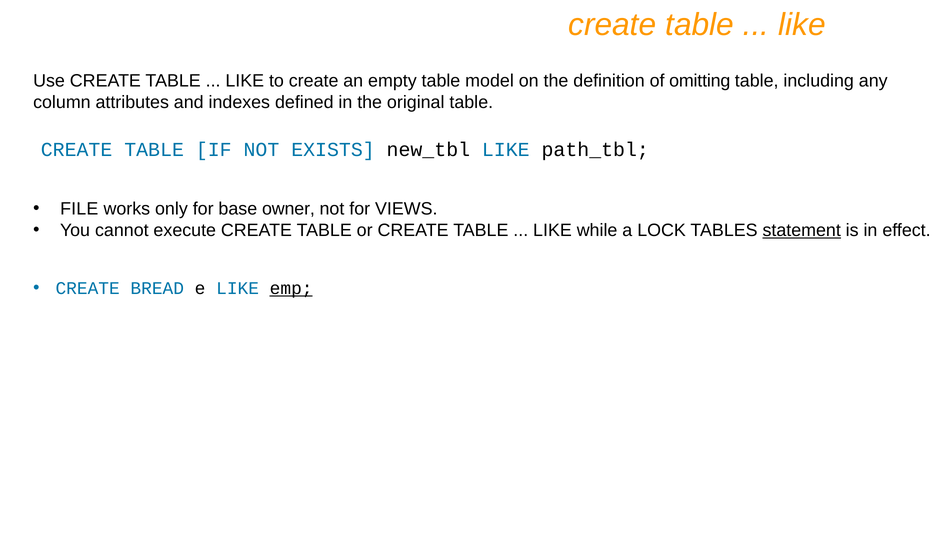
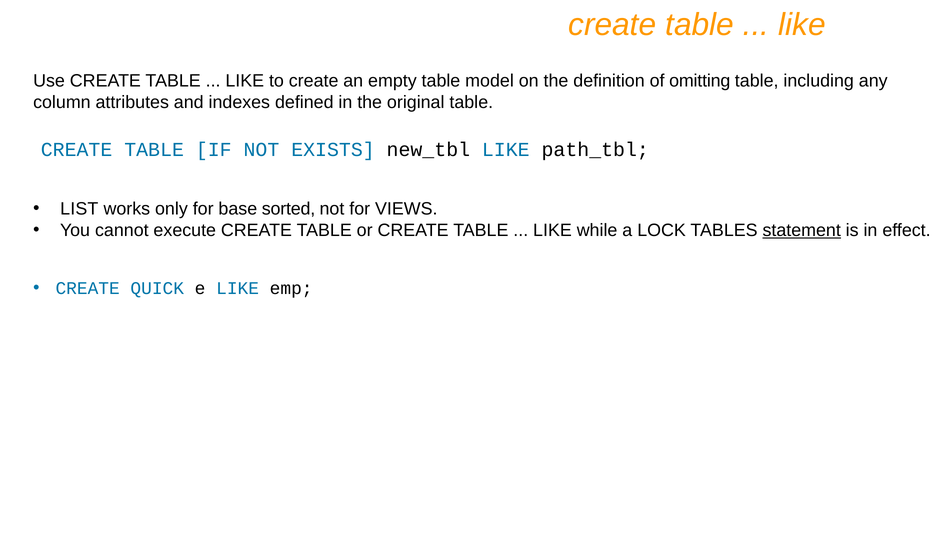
FILE: FILE -> LIST
owner: owner -> sorted
BREAD: BREAD -> QUICK
emp underline: present -> none
